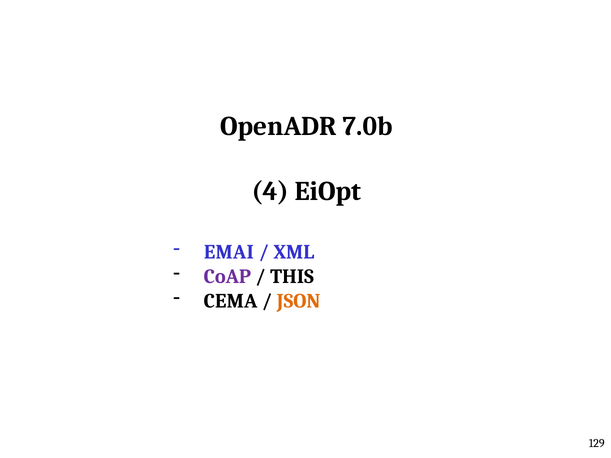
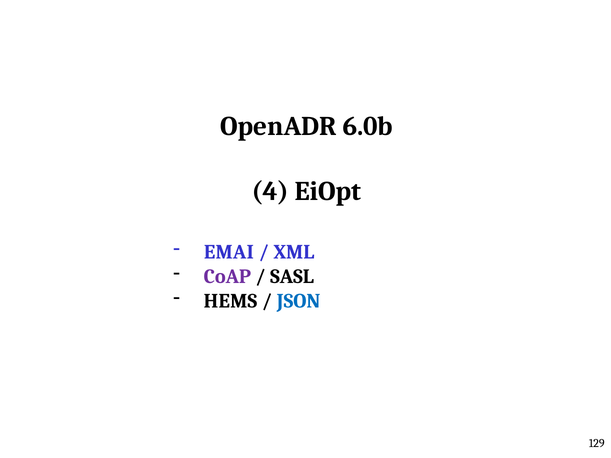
7.0b: 7.0b -> 6.0b
THIS: THIS -> SASL
CEMA: CEMA -> HEMS
JSON colour: orange -> blue
